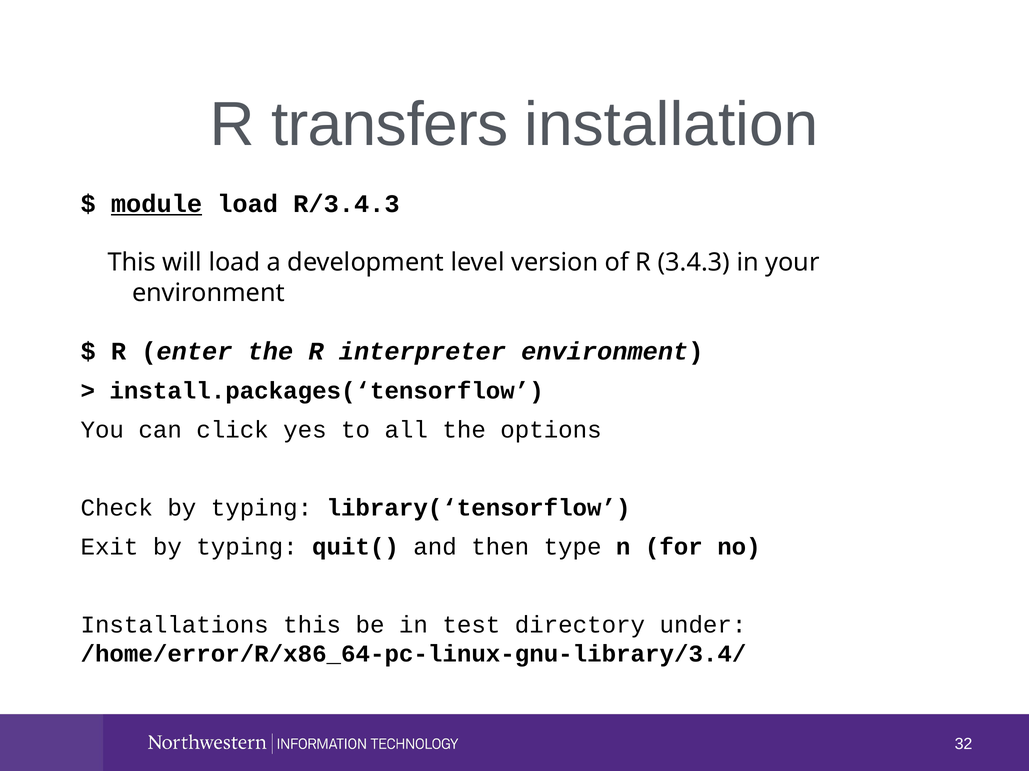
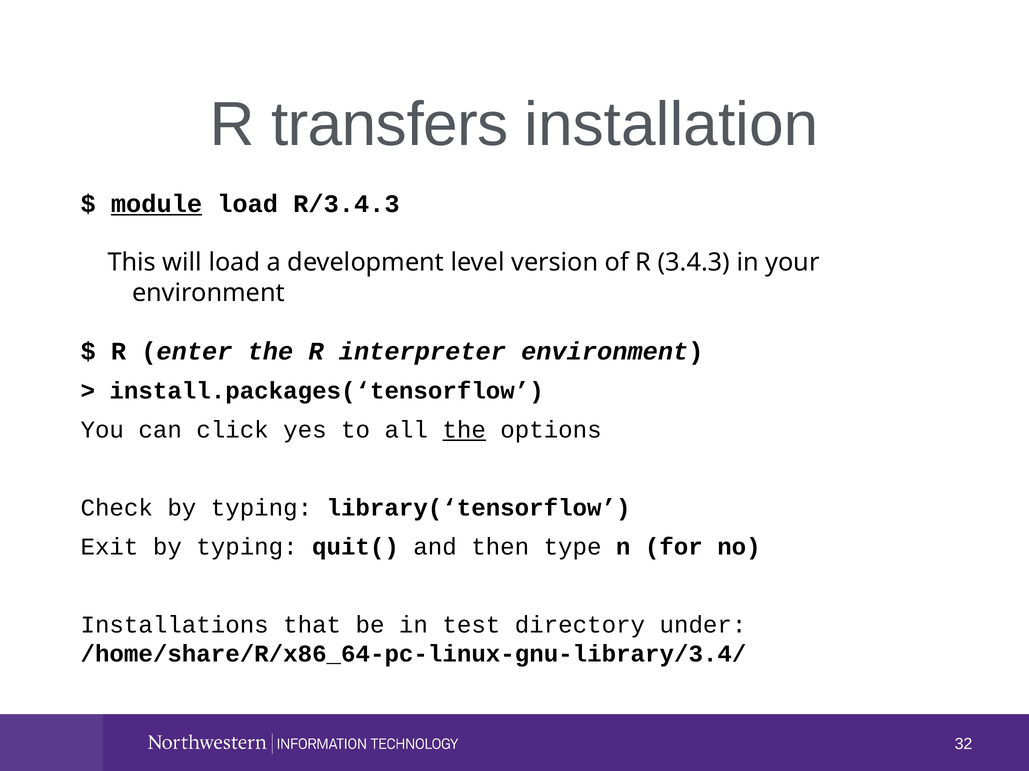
the at (464, 430) underline: none -> present
Installations this: this -> that
/home/error/R/x86_64-pc-linux-gnu-library/3.4/: /home/error/R/x86_64-pc-linux-gnu-library/3.4/ -> /home/share/R/x86_64-pc-linux-gnu-library/3.4/
